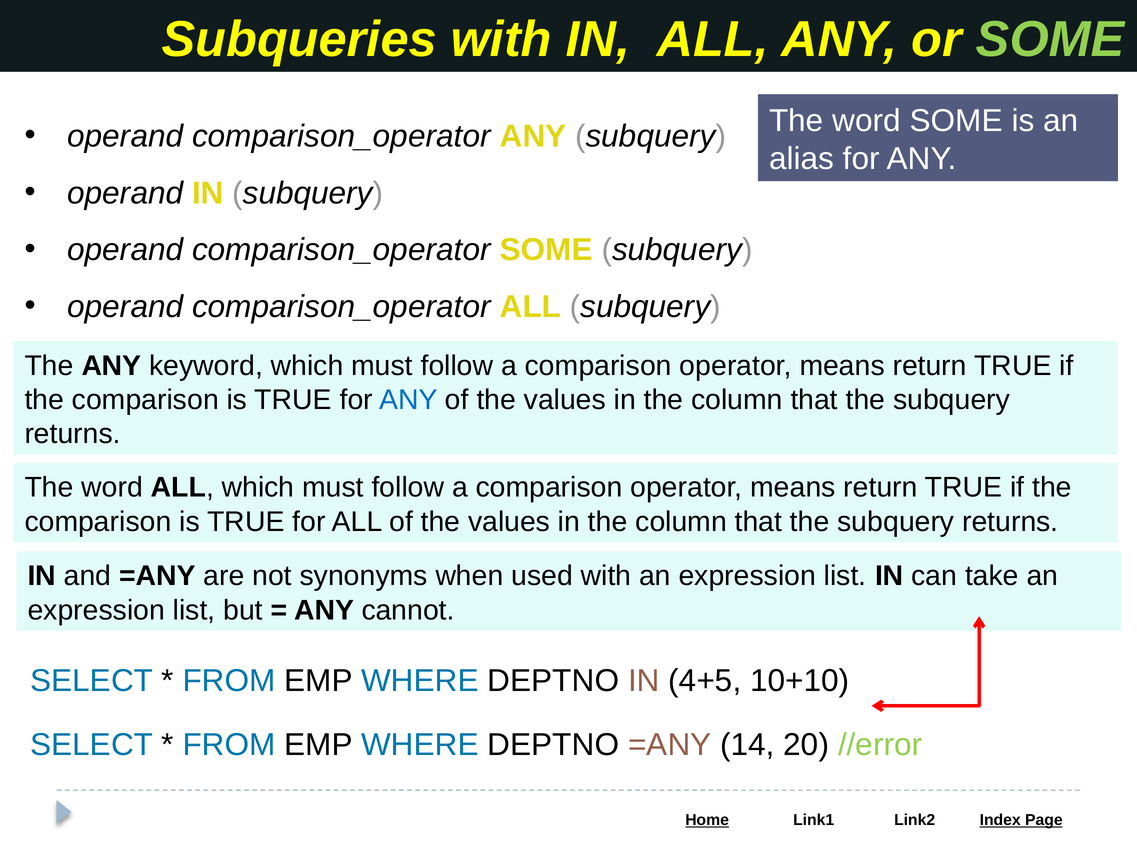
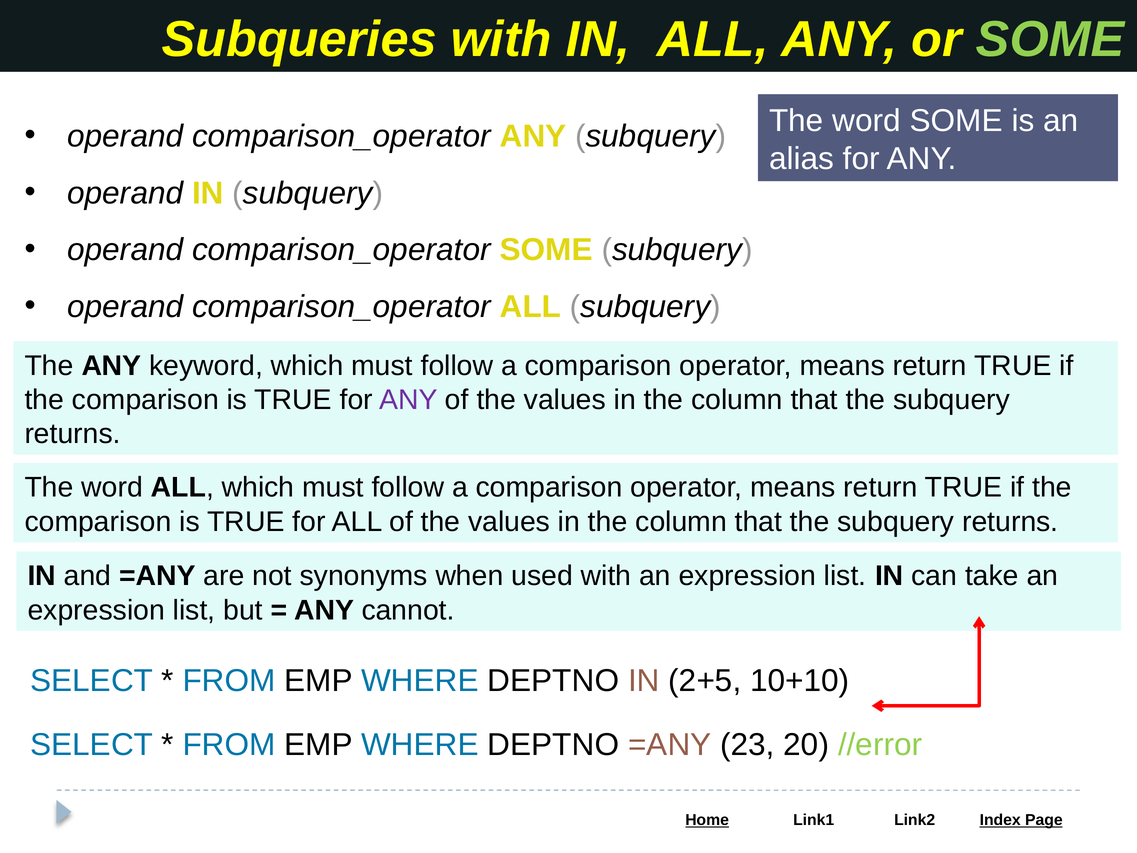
ANY at (408, 400) colour: blue -> purple
4+5: 4+5 -> 2+5
14: 14 -> 23
